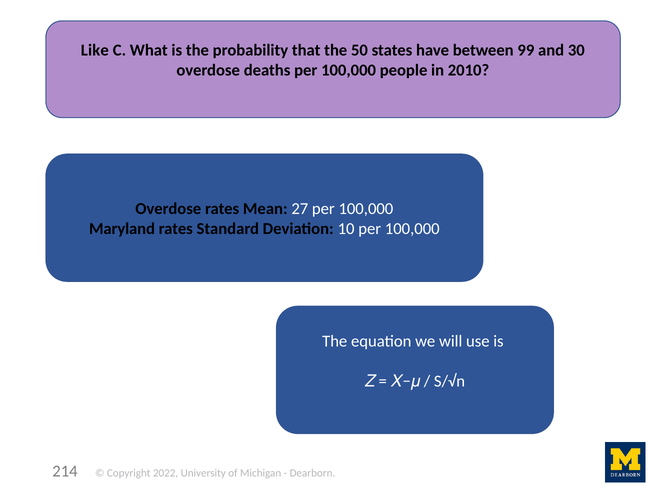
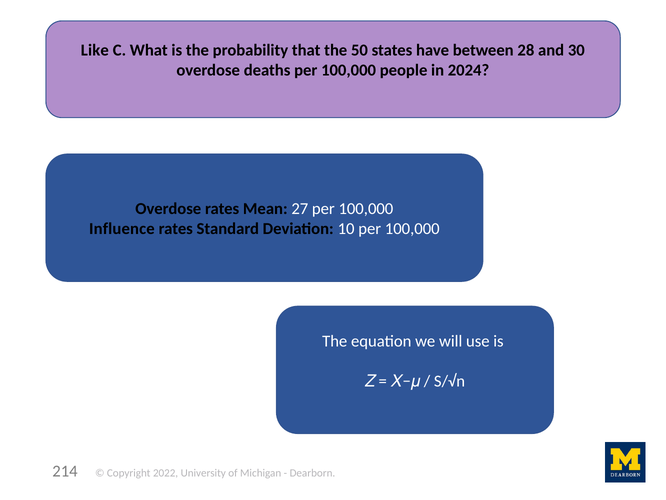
99: 99 -> 28
2010: 2010 -> 2024
Maryland: Maryland -> Influence
